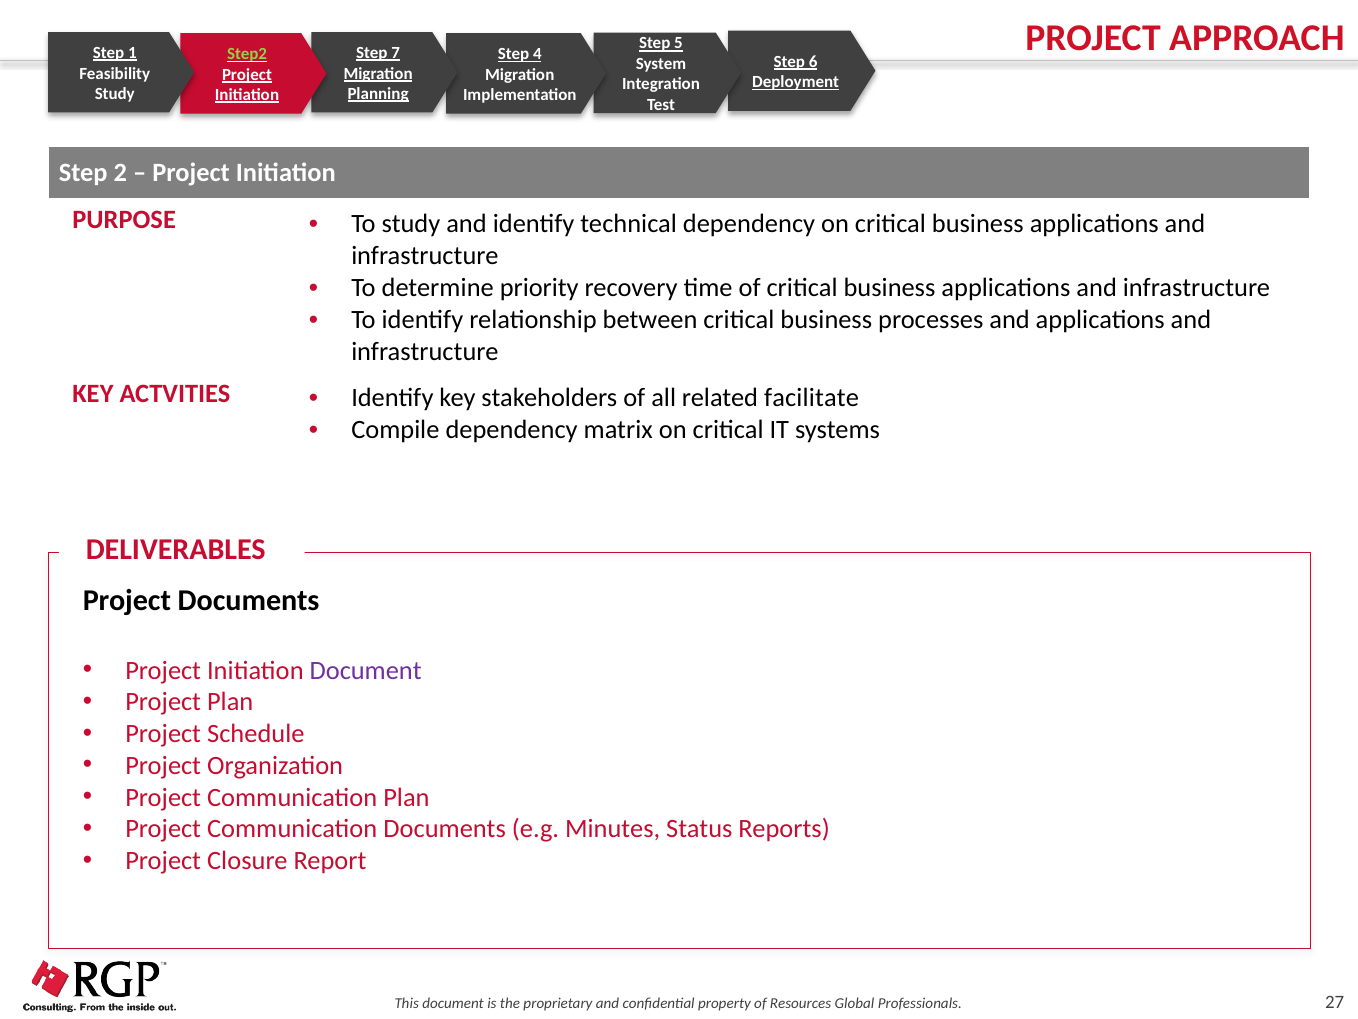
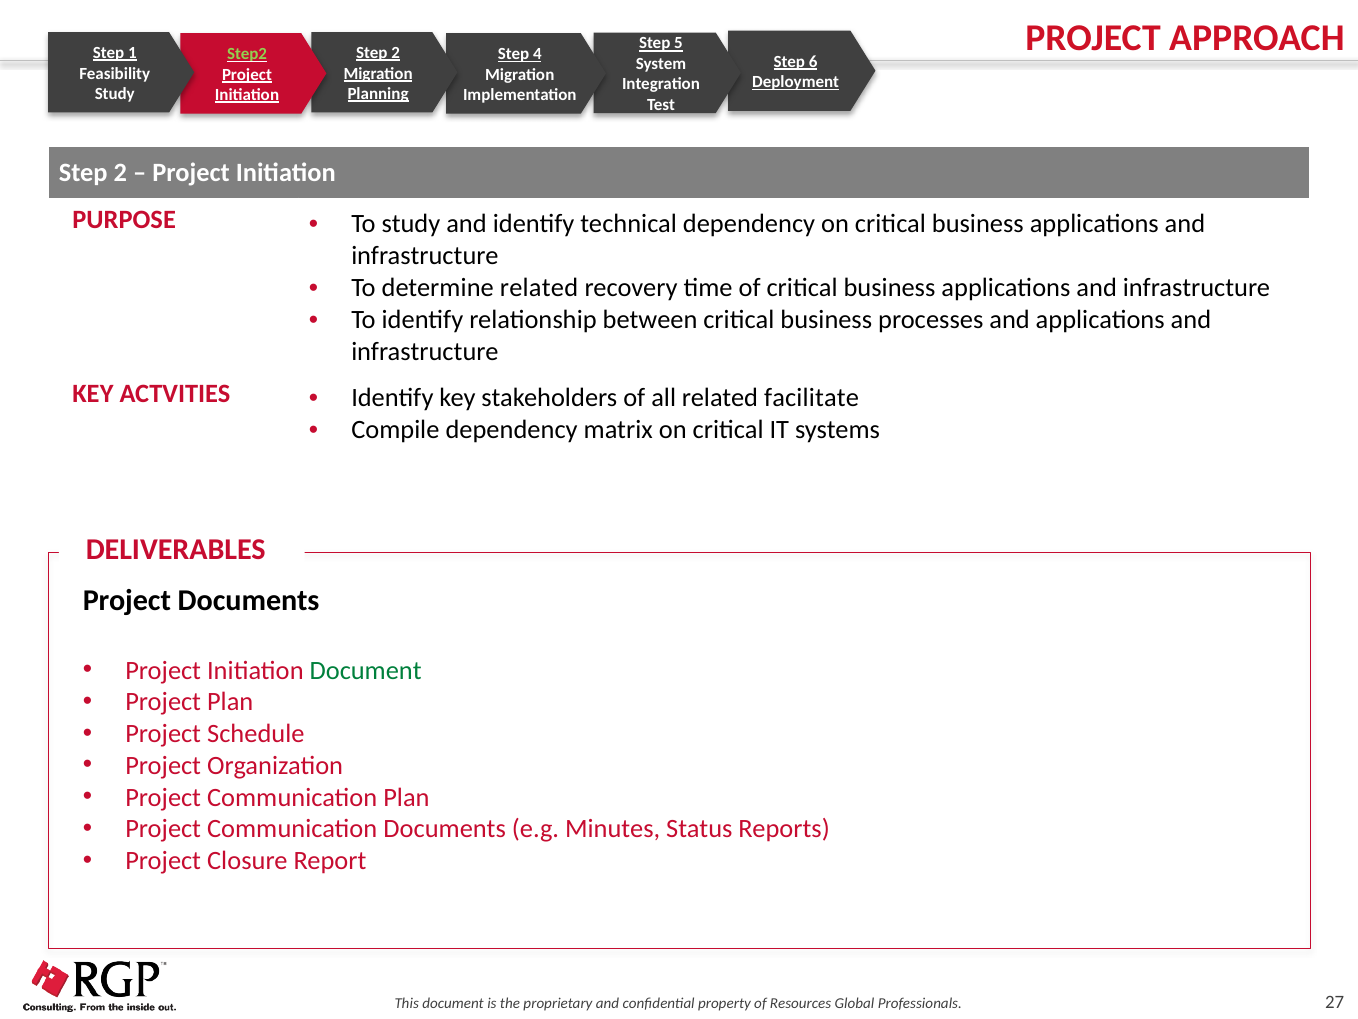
7 at (396, 53): 7 -> 2
determine priority: priority -> related
Document at (366, 670) colour: purple -> green
